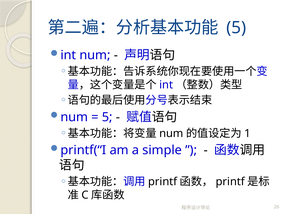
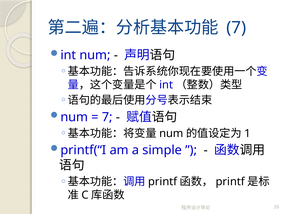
5 at (236, 28): 5 -> 7
5 at (107, 117): 5 -> 7
